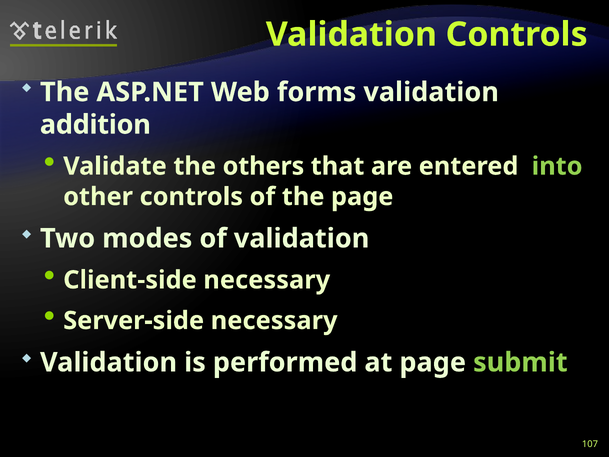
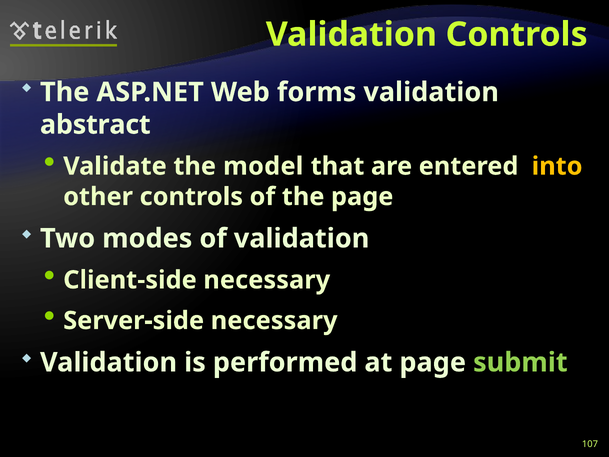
addition: addition -> abstract
others: others -> model
into colour: light green -> yellow
